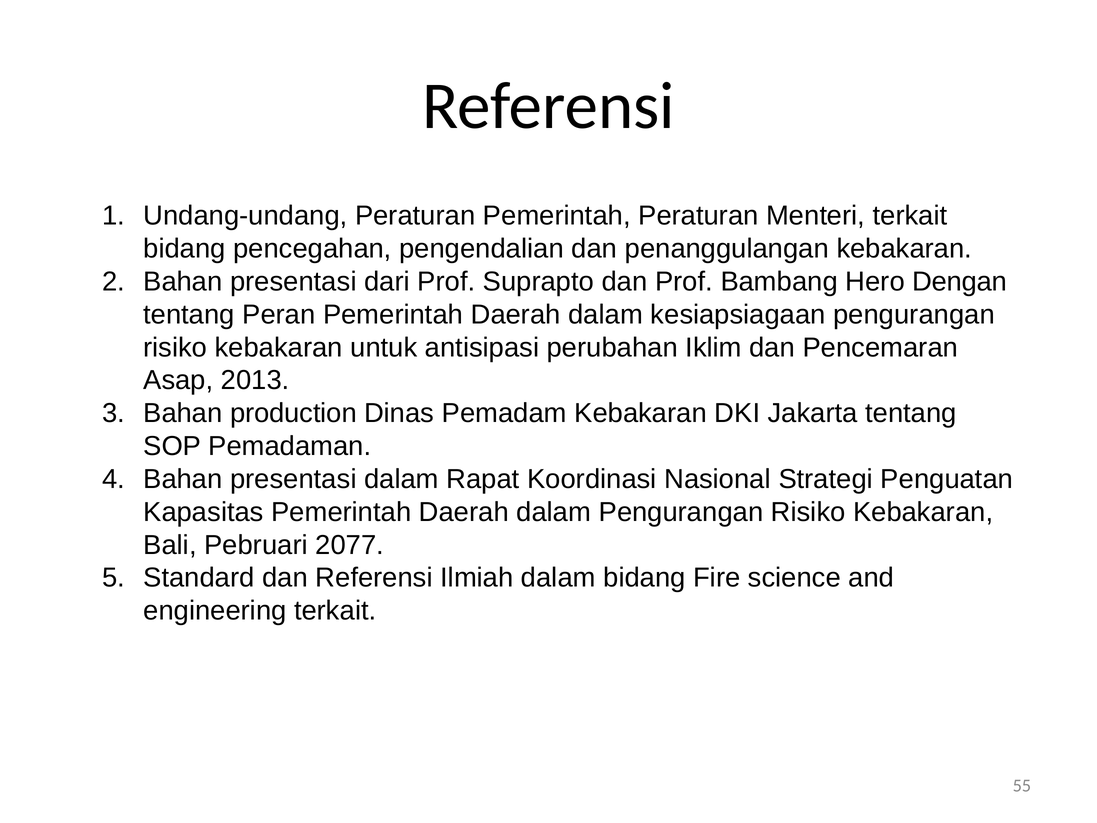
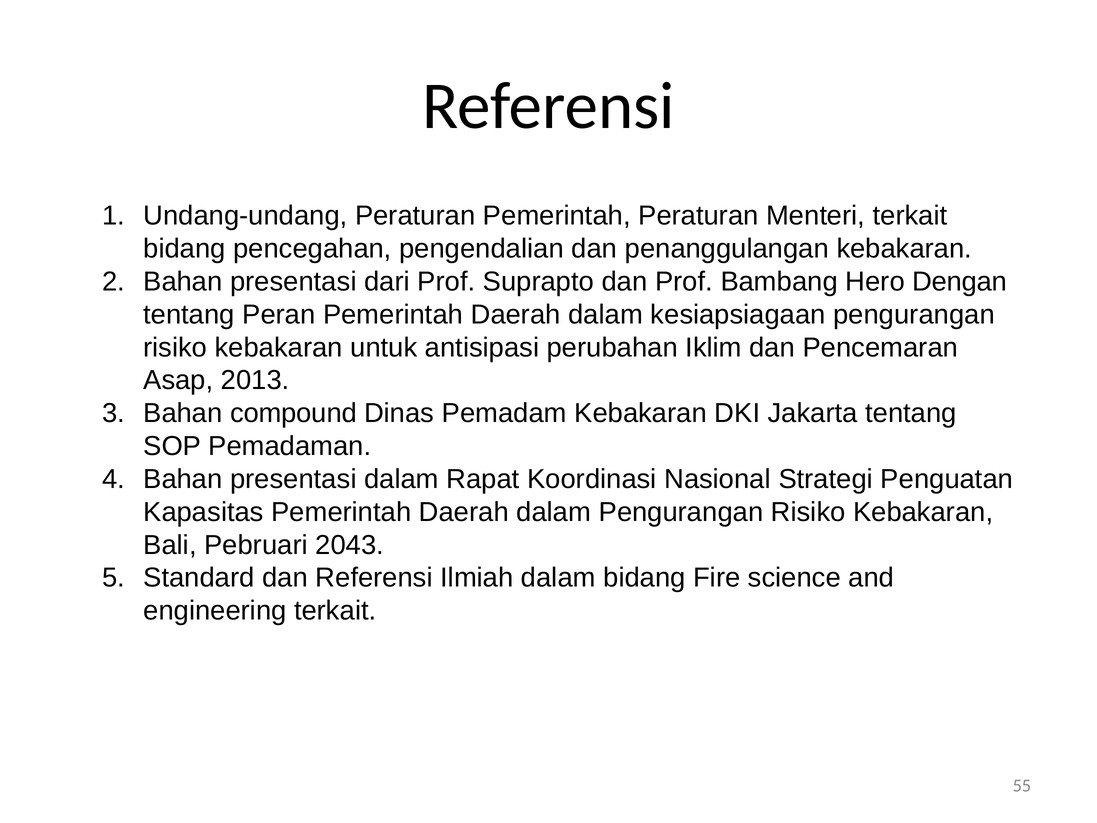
production: production -> compound
2077: 2077 -> 2043
